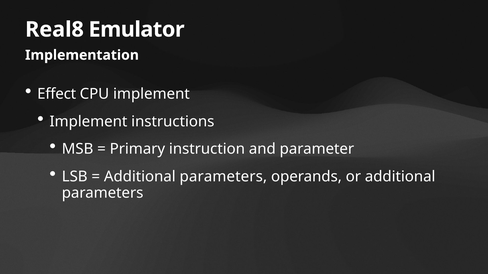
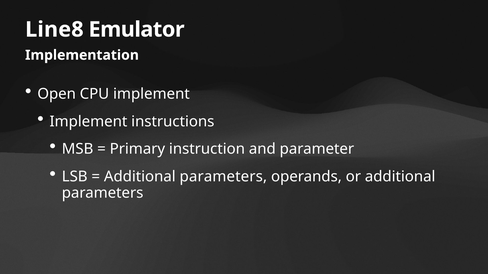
Real8: Real8 -> Line8
Effect: Effect -> Open
